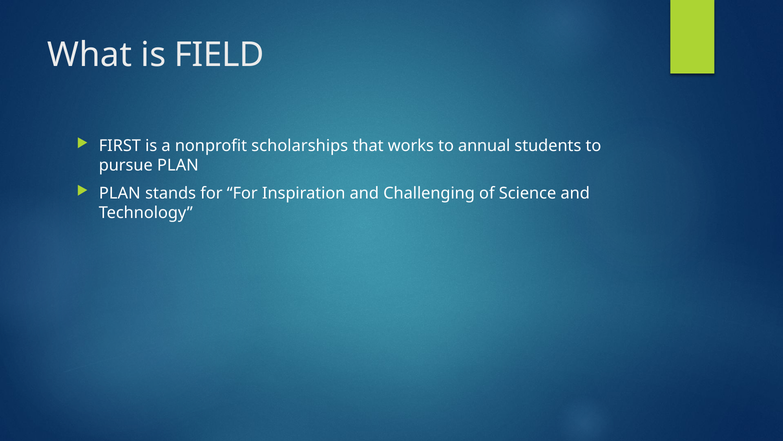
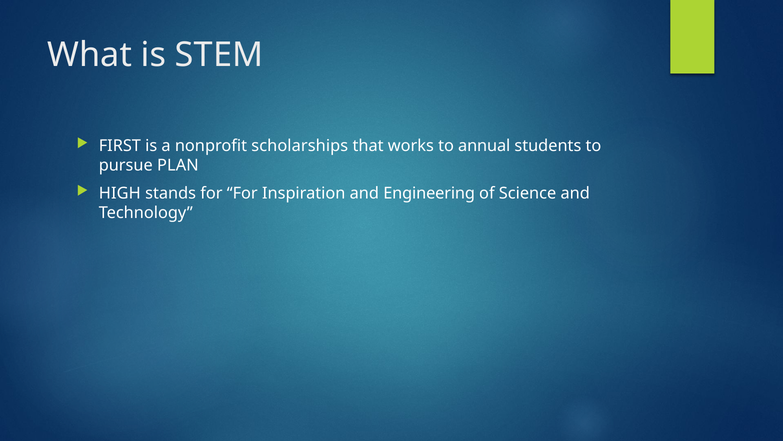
FIELD: FIELD -> STEM
PLAN at (120, 193): PLAN -> HIGH
Challenging: Challenging -> Engineering
